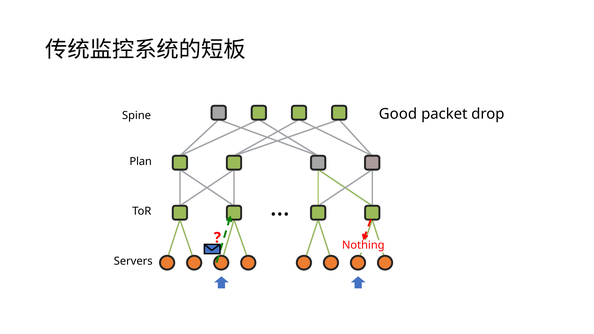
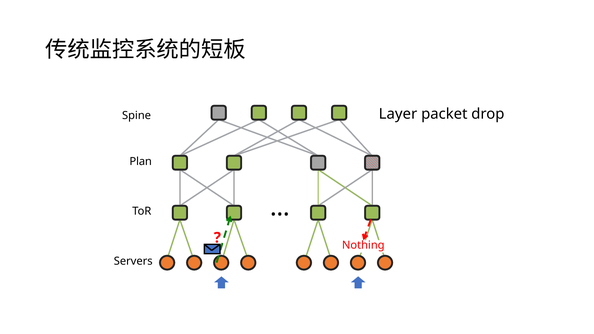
Good: Good -> Layer
